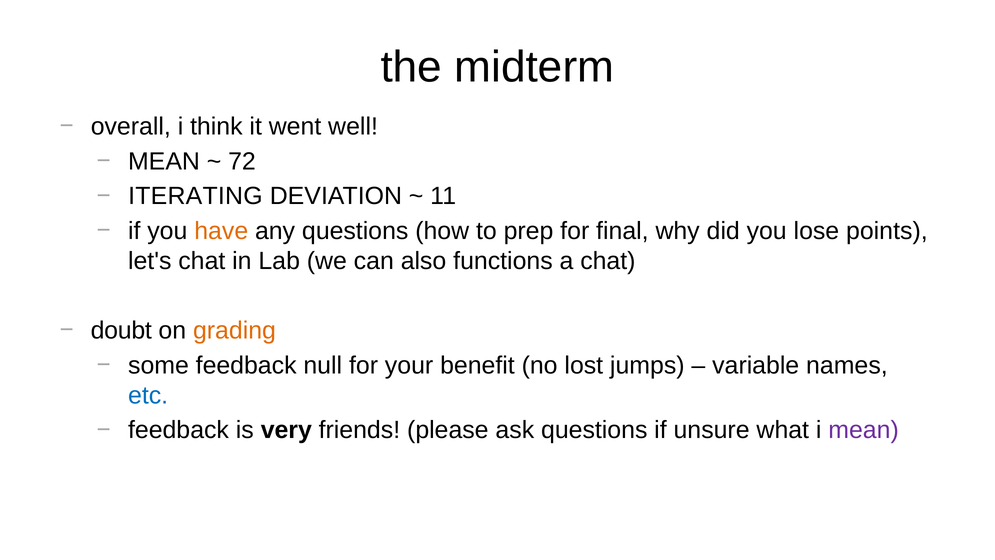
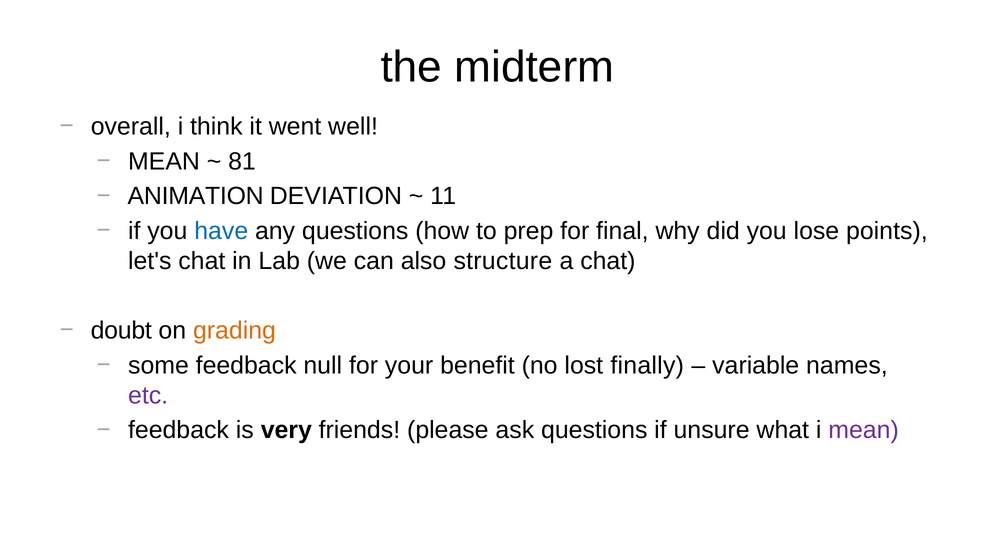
72: 72 -> 81
ITERATING: ITERATING -> ANIMATION
have colour: orange -> blue
functions: functions -> structure
jumps: jumps -> finally
etc colour: blue -> purple
